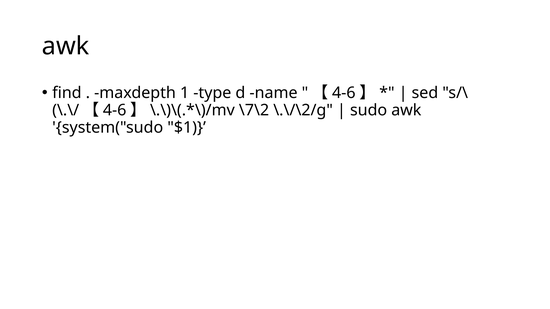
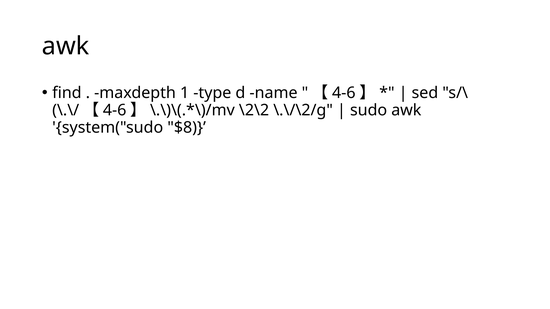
\7\2: \7\2 -> \2\2
$1: $1 -> $8
